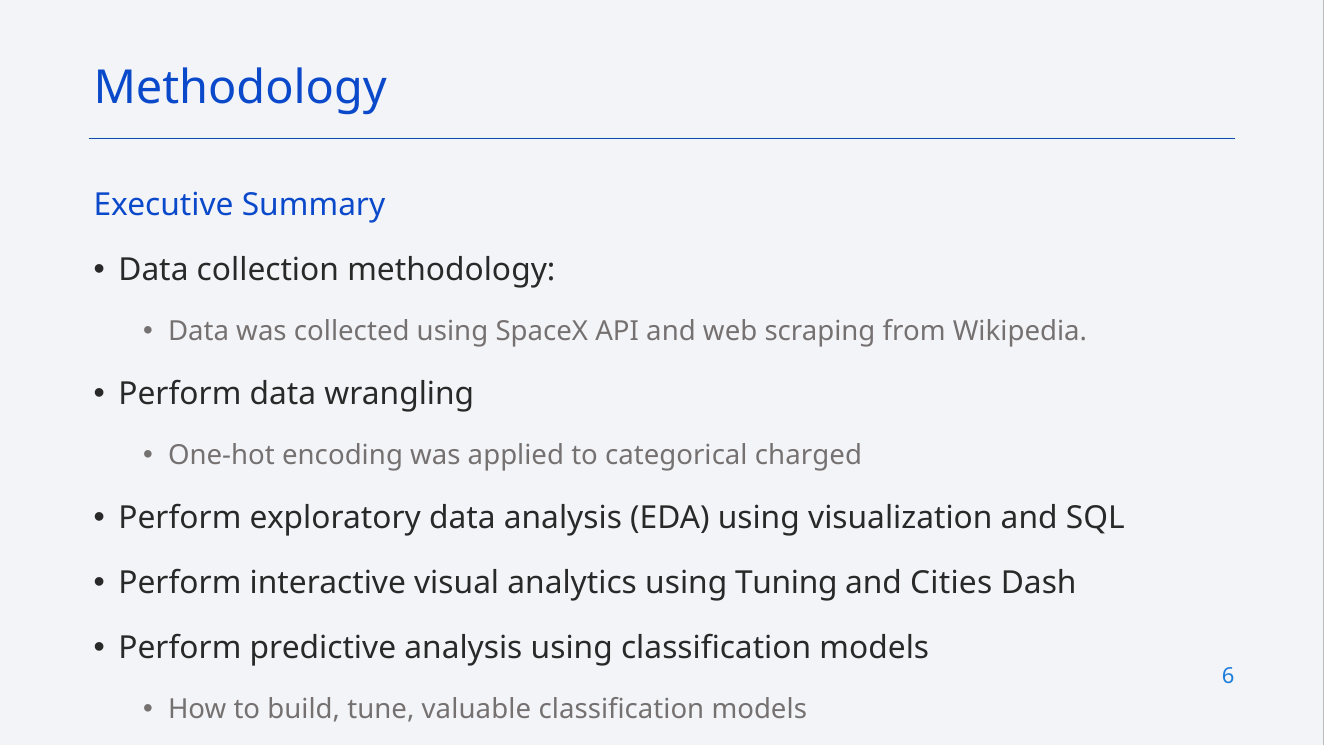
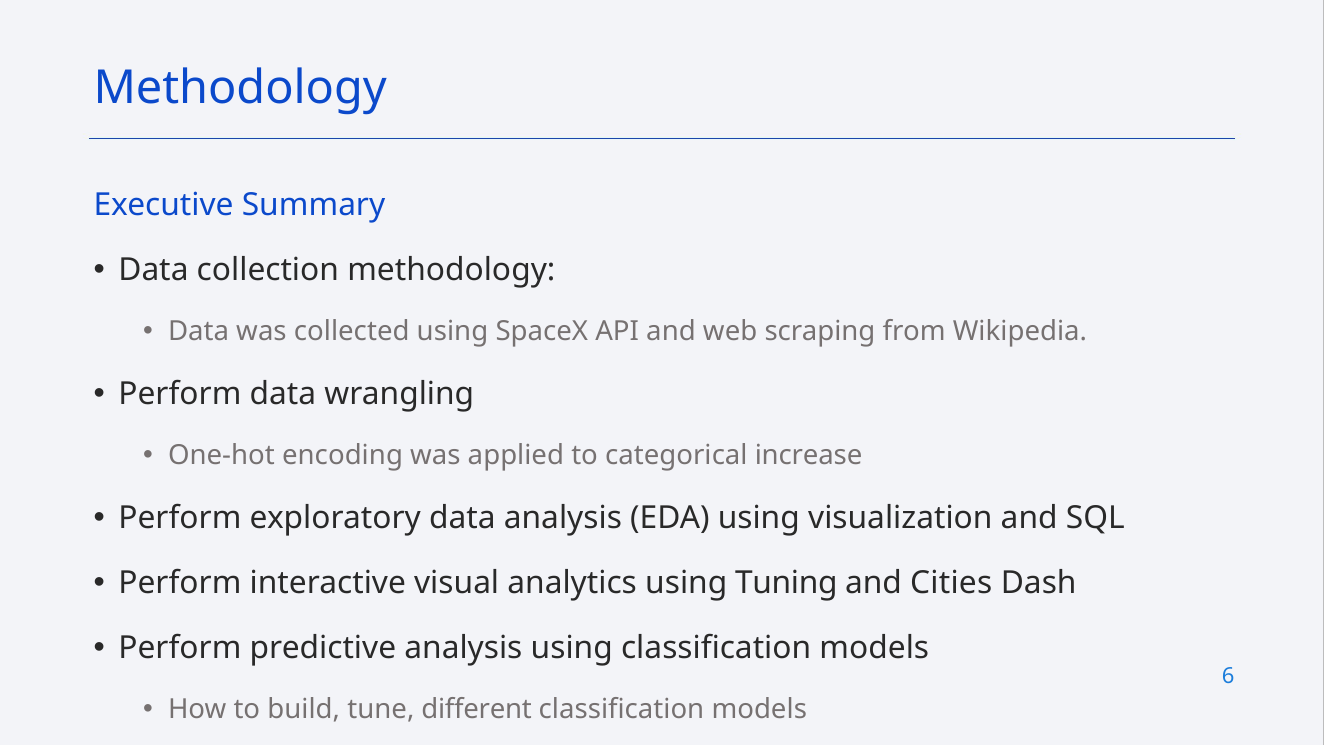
charged: charged -> increase
valuable: valuable -> different
